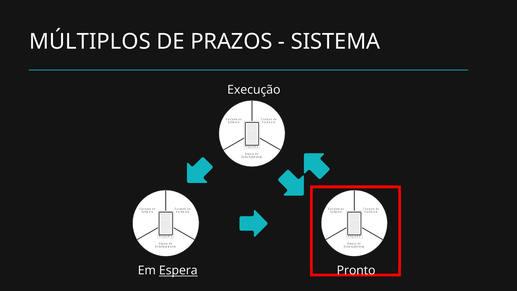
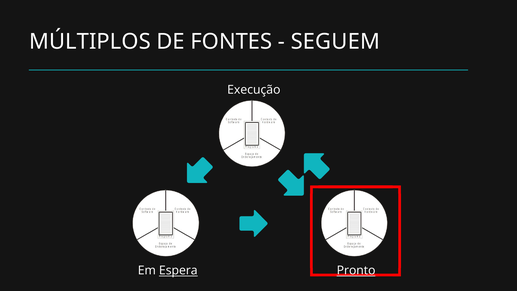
PRAZOS: PRAZOS -> FONTES
SISTEMA: SISTEMA -> SEGUEM
Pronto underline: none -> present
